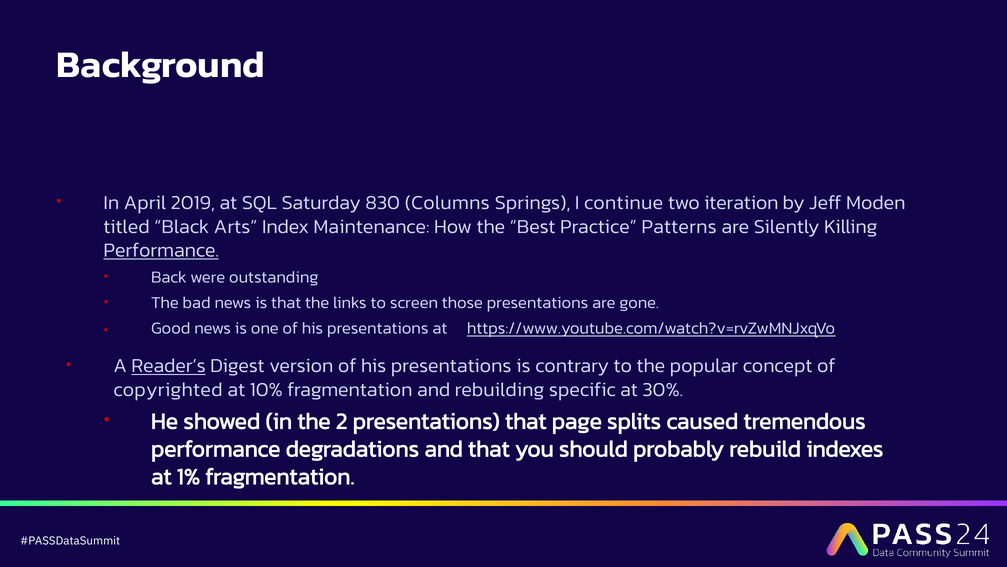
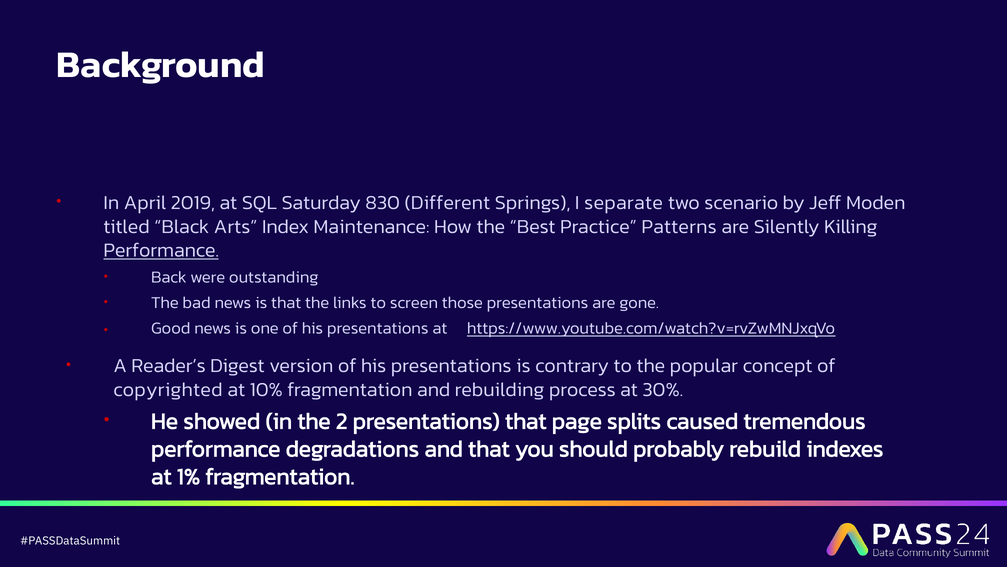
Columns: Columns -> Different
continue: continue -> separate
iteration: iteration -> scenario
Reader’s underline: present -> none
specific: specific -> process
